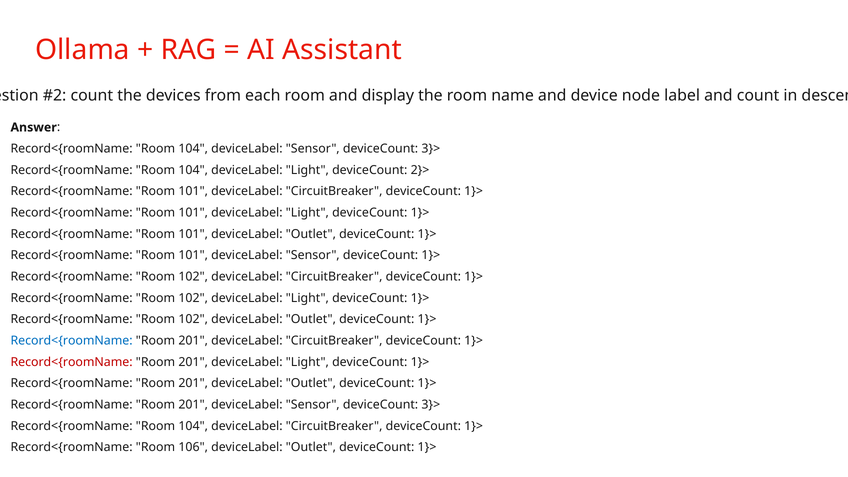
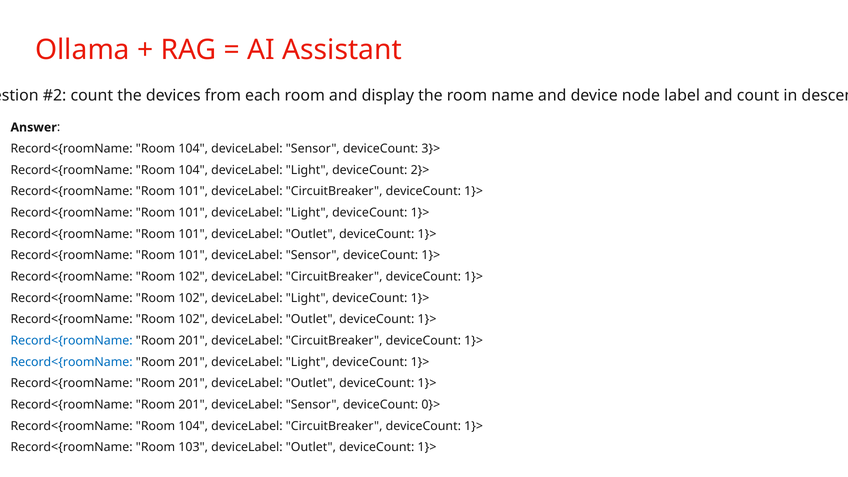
Record<{roomName at (72, 362) colour: red -> blue
3}> at (431, 405): 3}> -> 0}>
106: 106 -> 103
